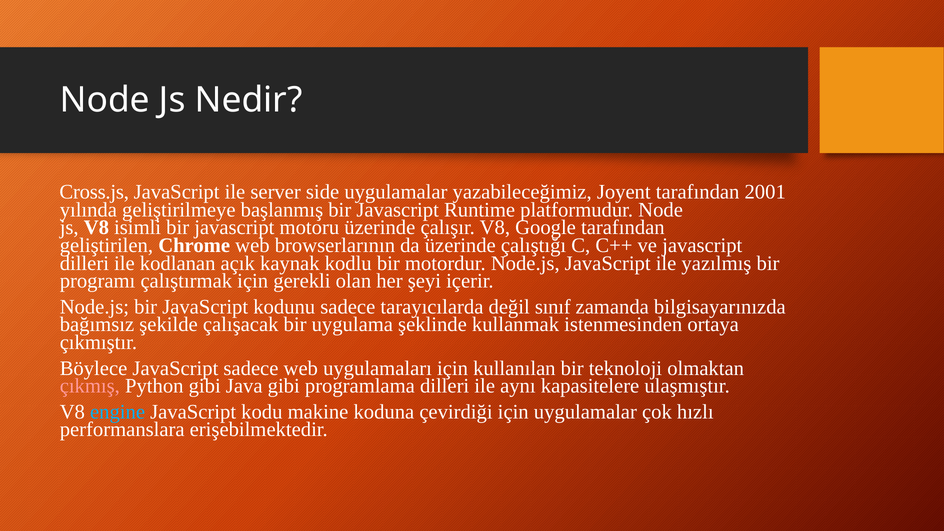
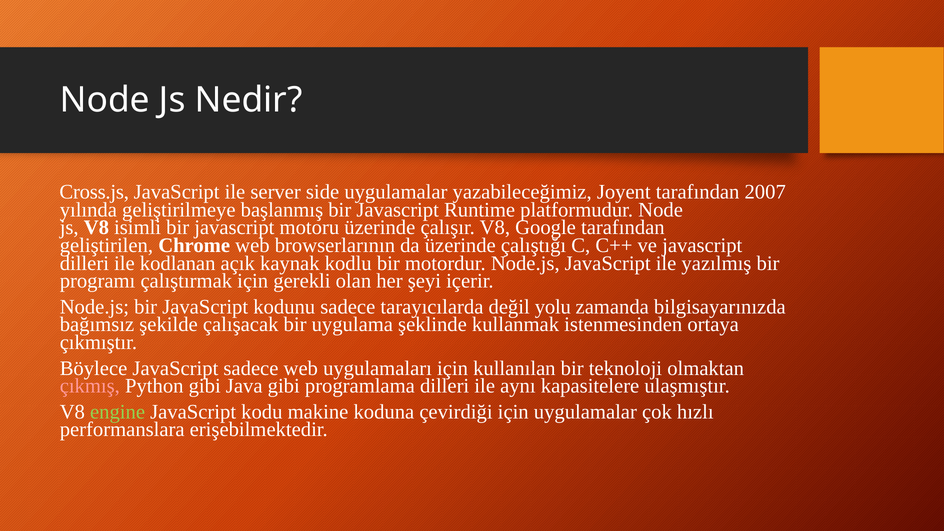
2001: 2001 -> 2007
sınıf: sınıf -> yolu
engine colour: light blue -> light green
